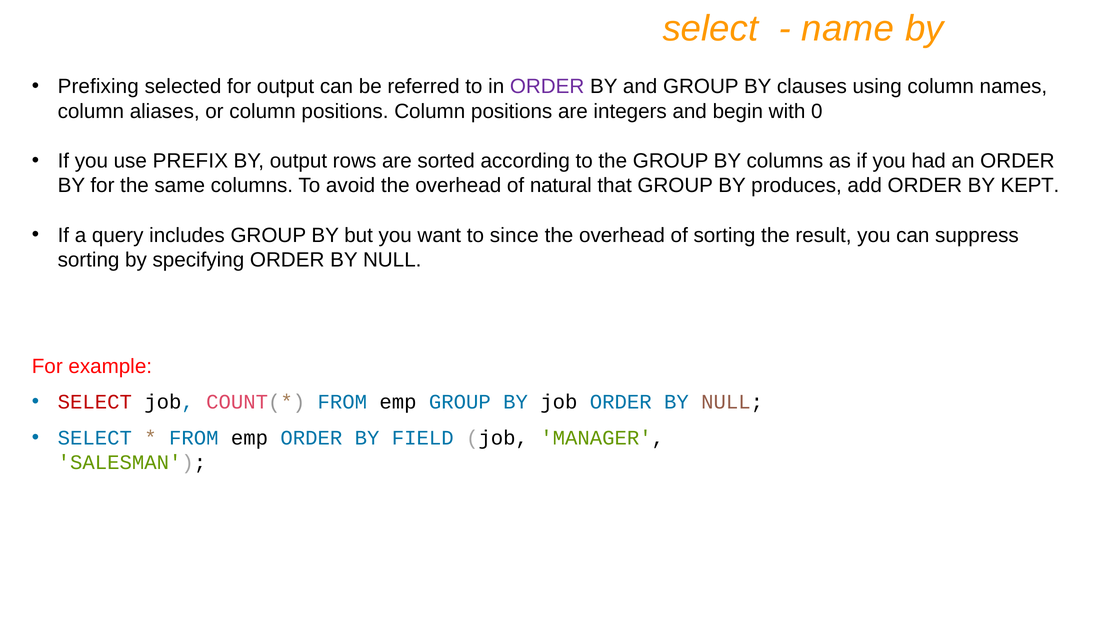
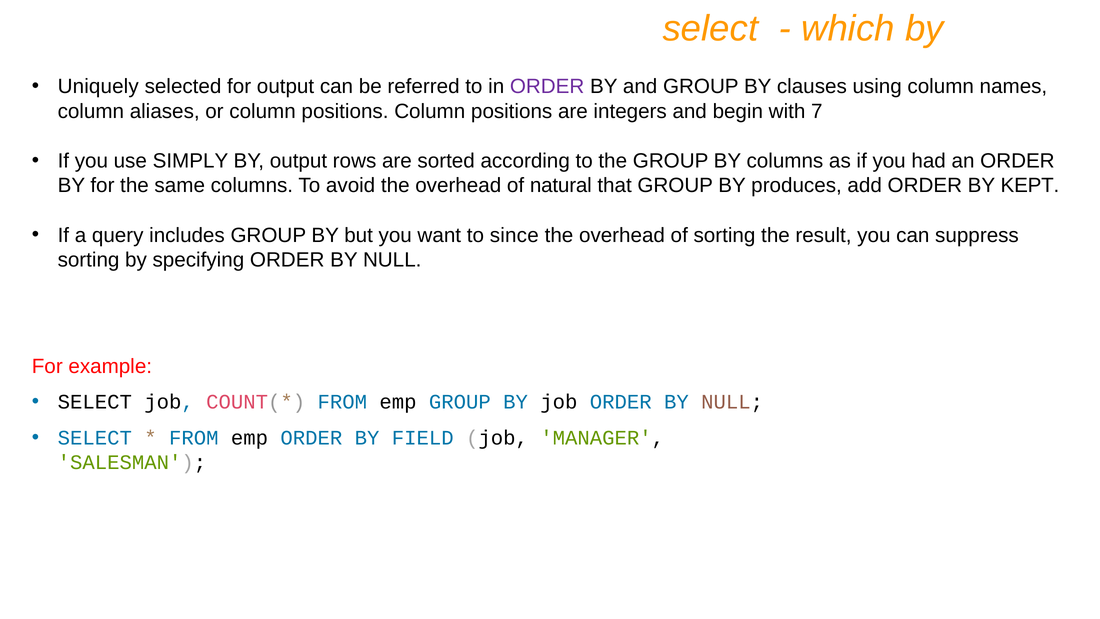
name: name -> which
Prefixing: Prefixing -> Uniquely
0: 0 -> 7
PREFIX: PREFIX -> SIMPLY
SELECT at (95, 402) colour: red -> black
